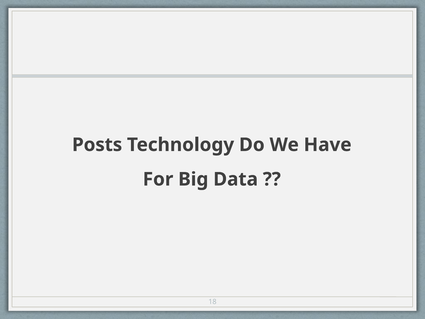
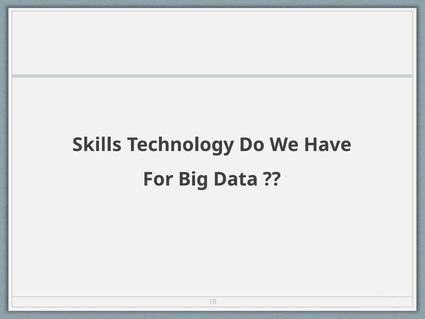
Posts: Posts -> Skills
